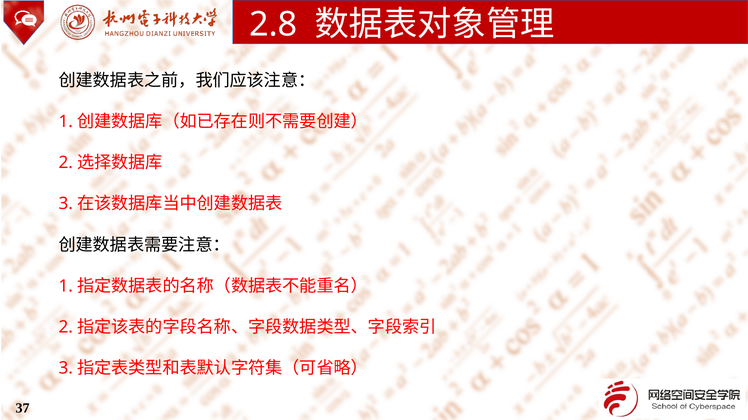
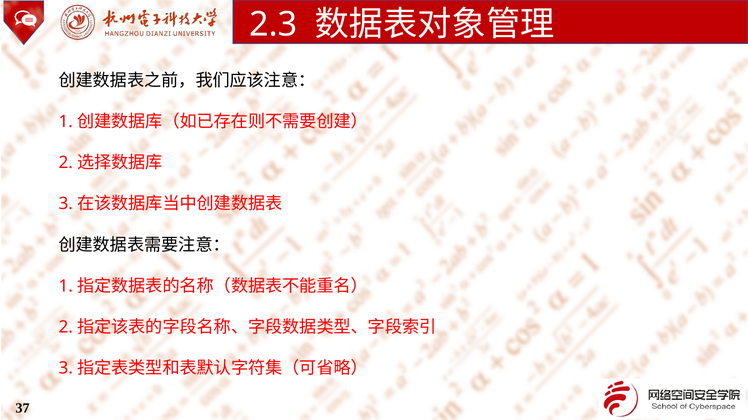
2.8: 2.8 -> 2.3
